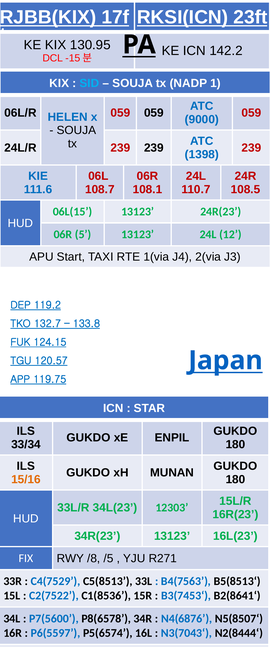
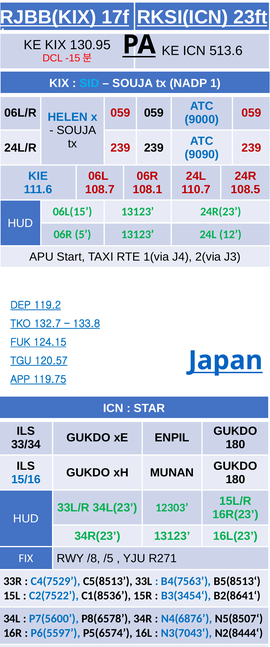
142.2: 142.2 -> 513.6
1398: 1398 -> 9090
15/16 colour: orange -> blue
B3(7453‘: B3(7453‘ -> B3(3454‘
